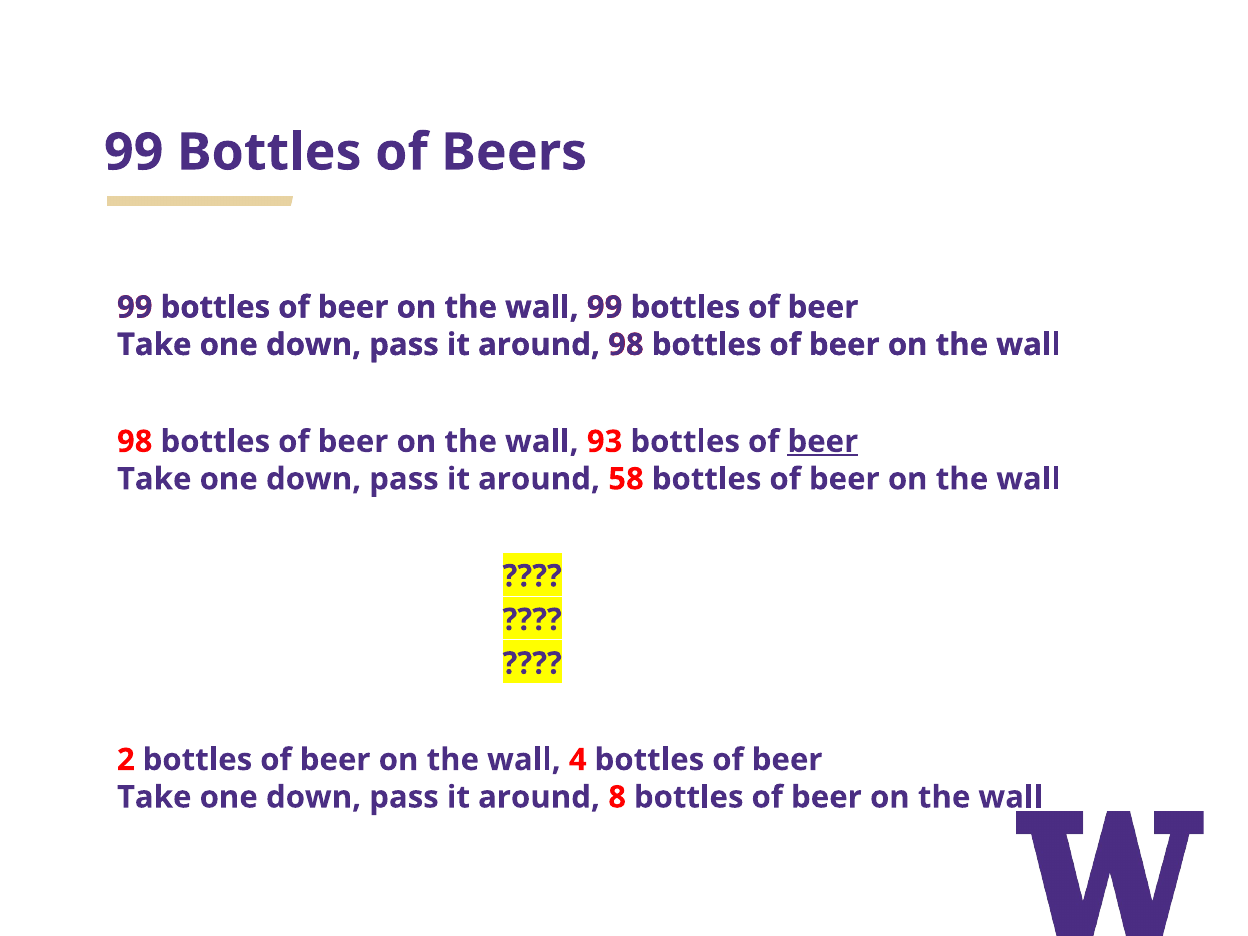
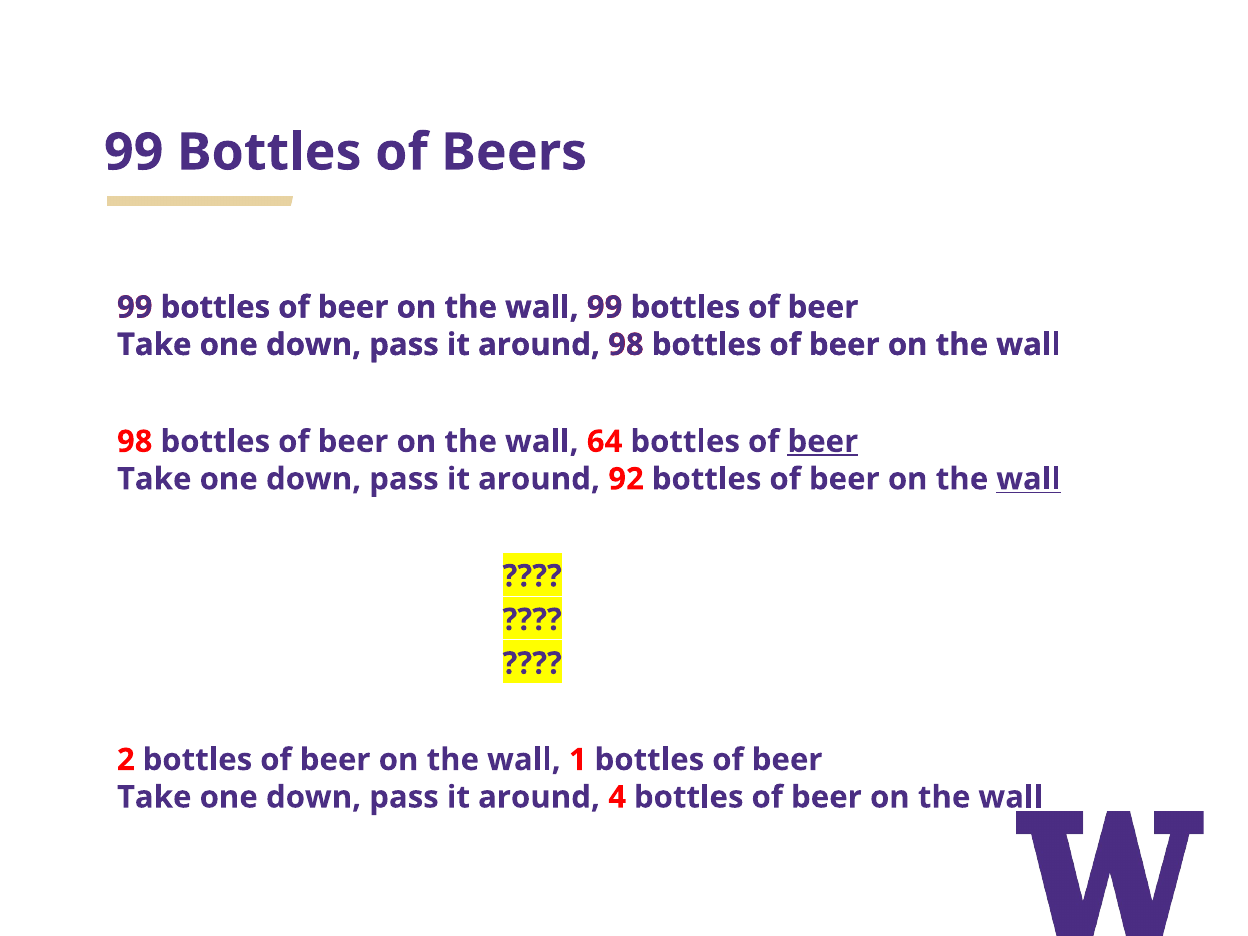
93: 93 -> 64
58: 58 -> 92
wall at (1029, 479) underline: none -> present
4: 4 -> 1
8: 8 -> 4
